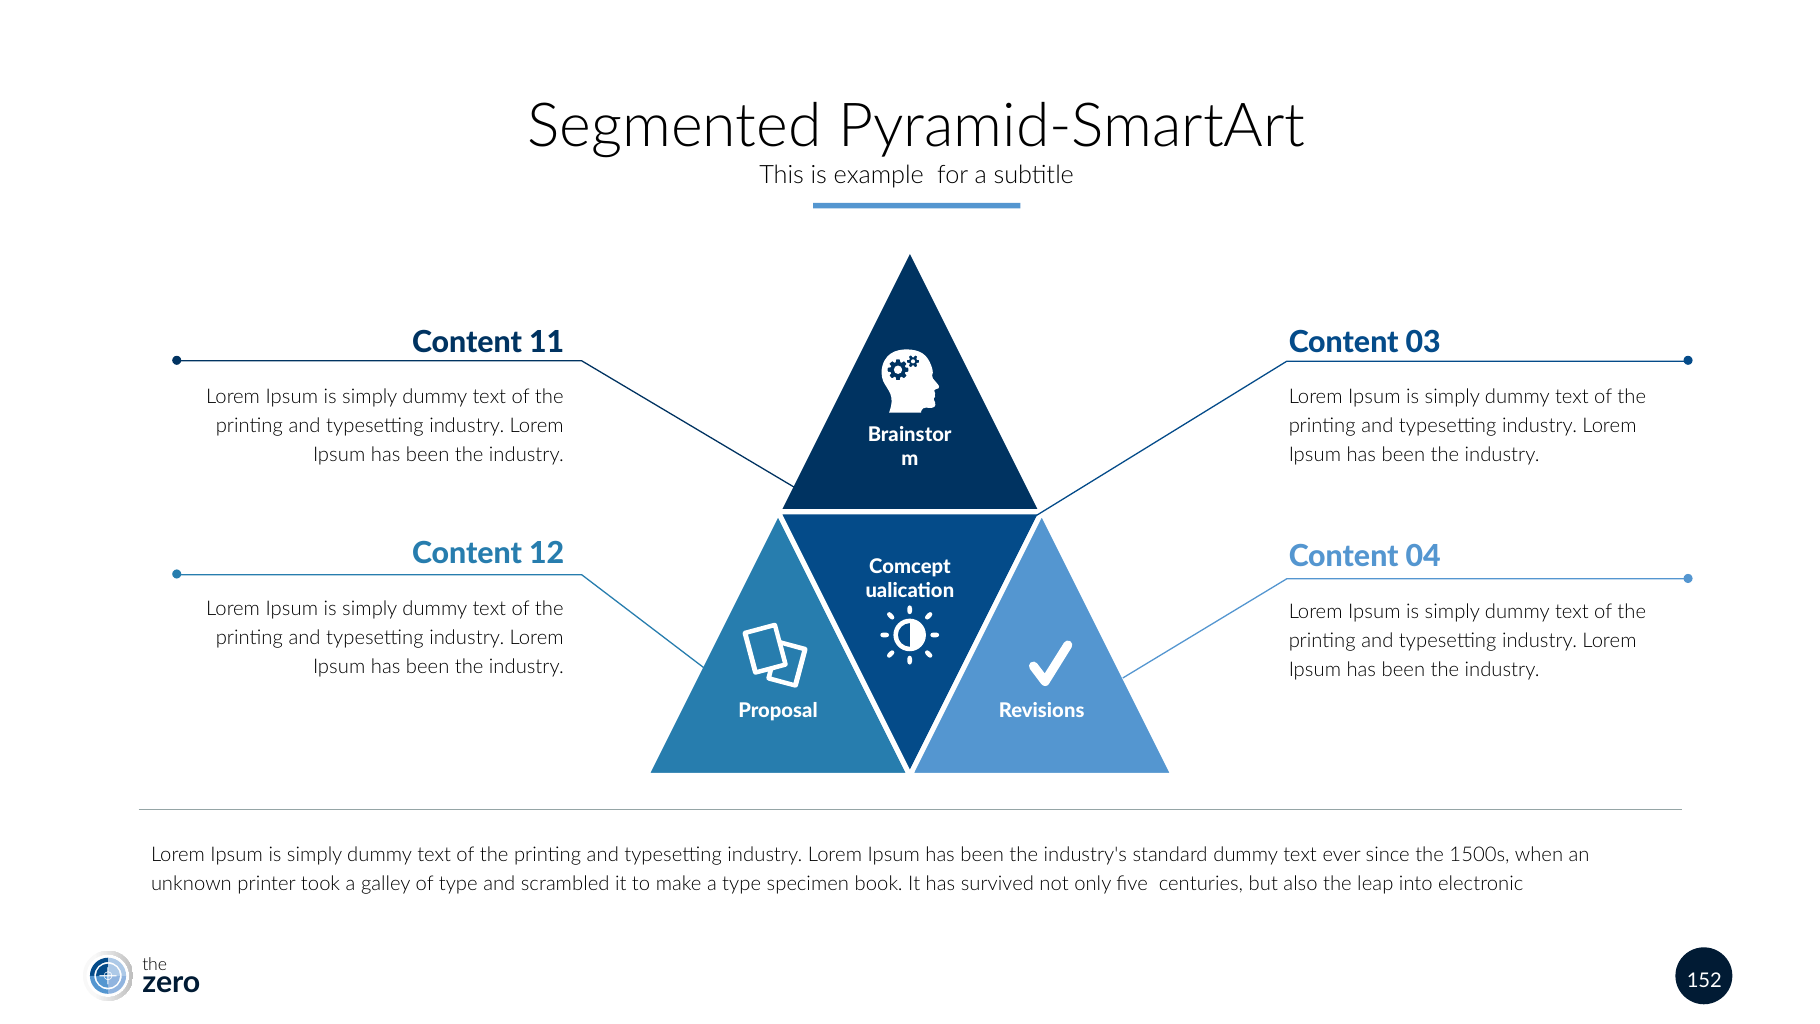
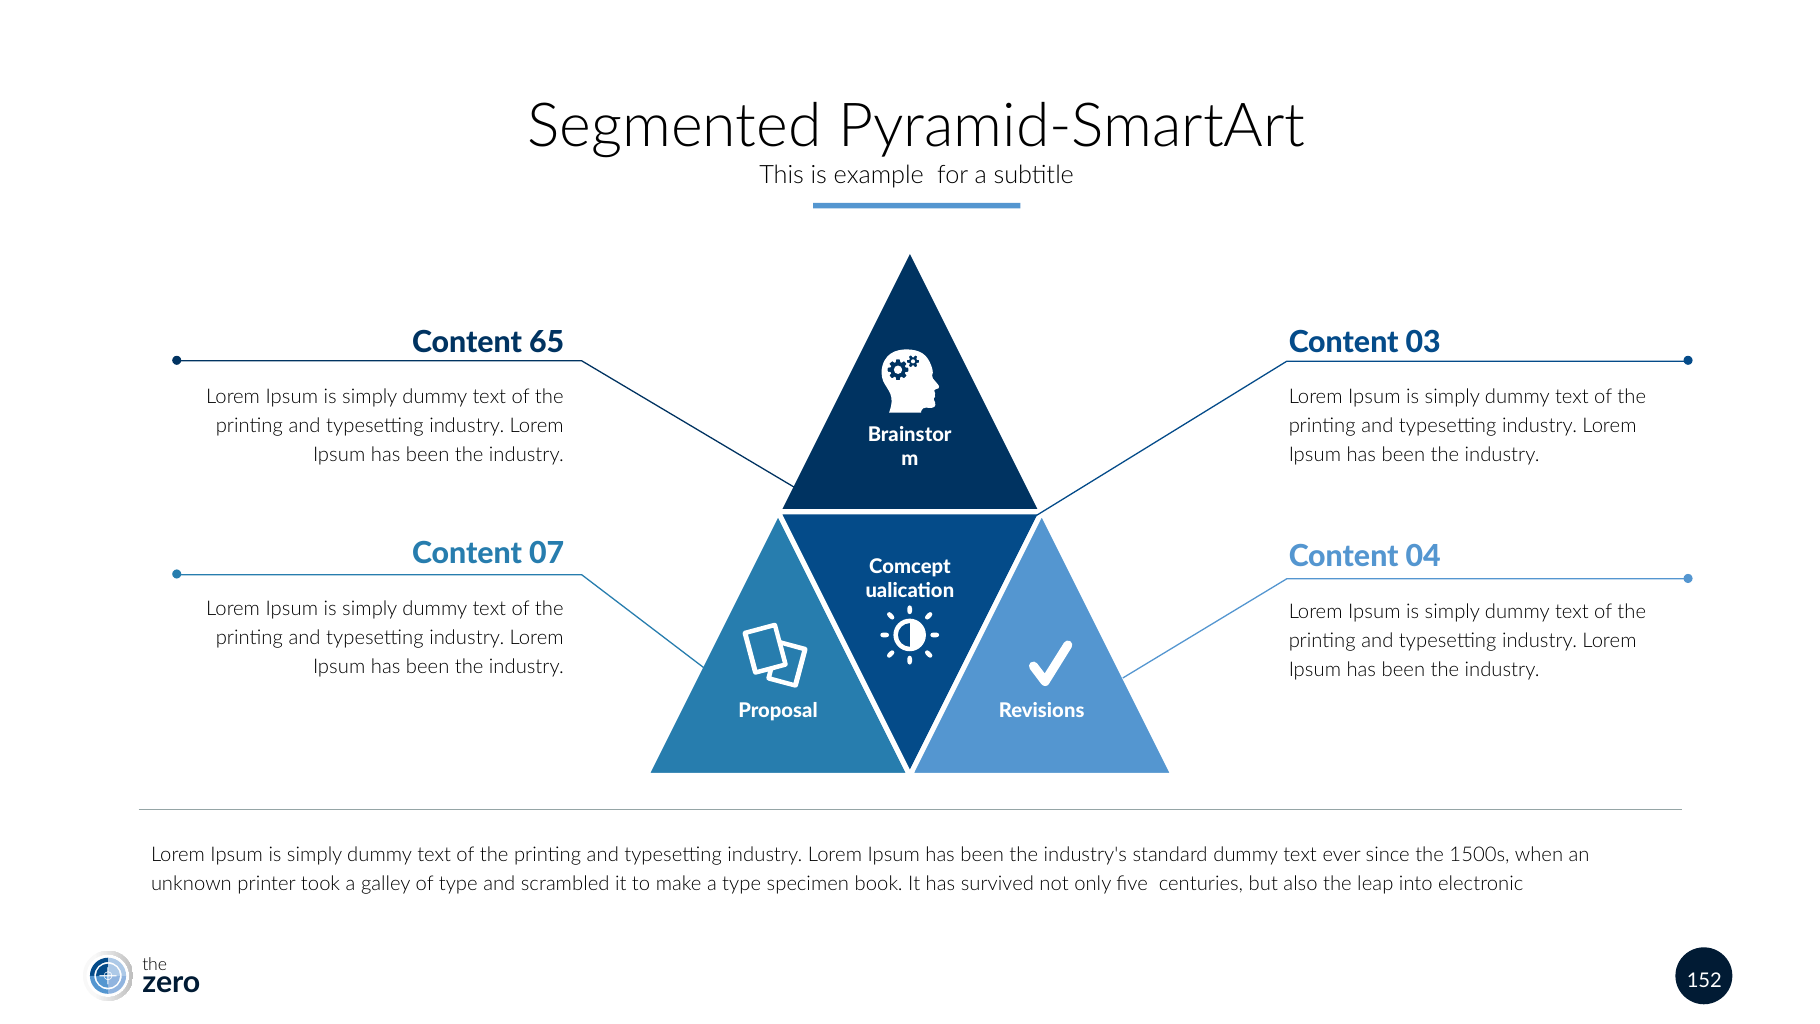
11: 11 -> 65
12: 12 -> 07
